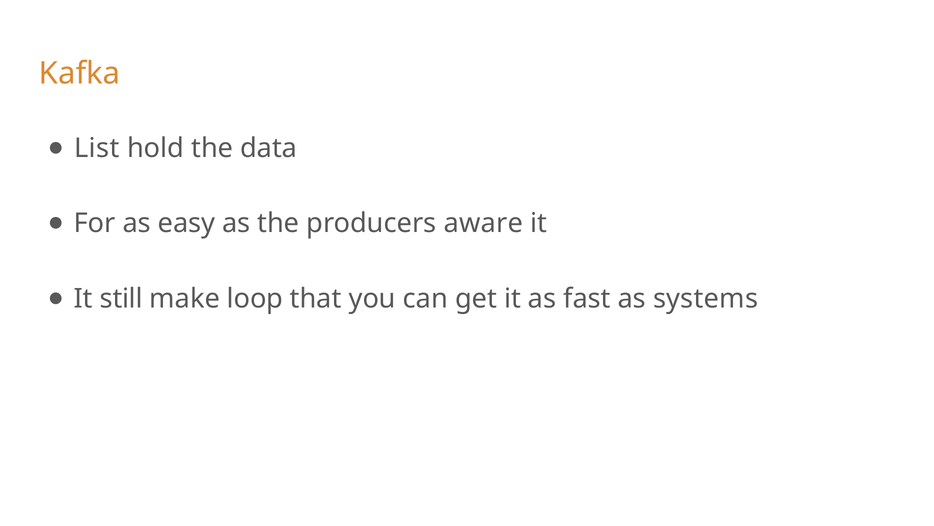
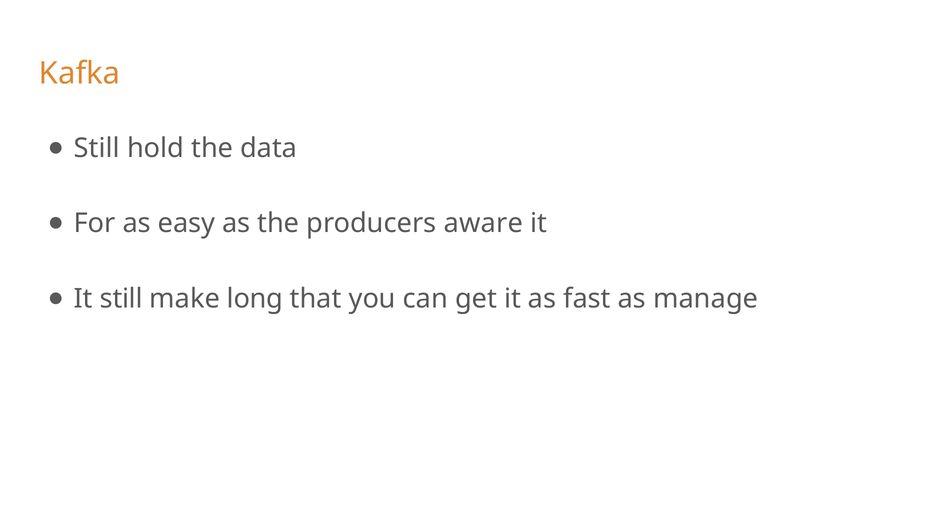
List at (97, 148): List -> Still
loop: loop -> long
systems: systems -> manage
